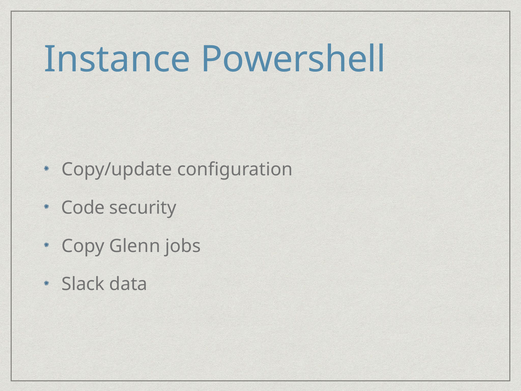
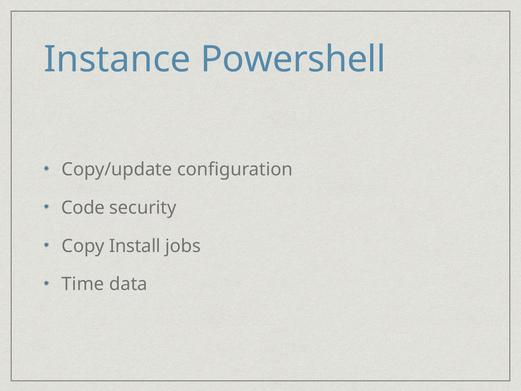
Glenn: Glenn -> Install
Slack: Slack -> Time
